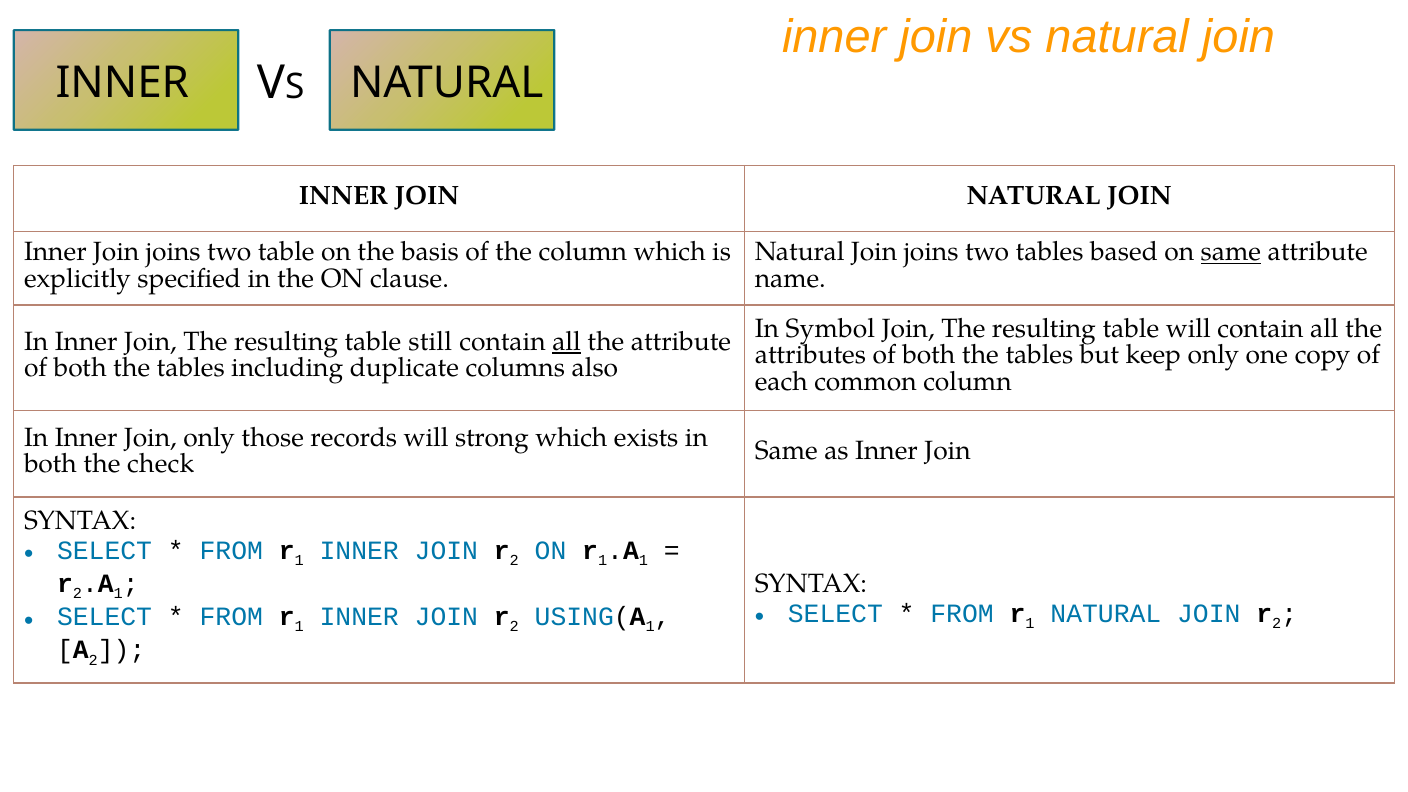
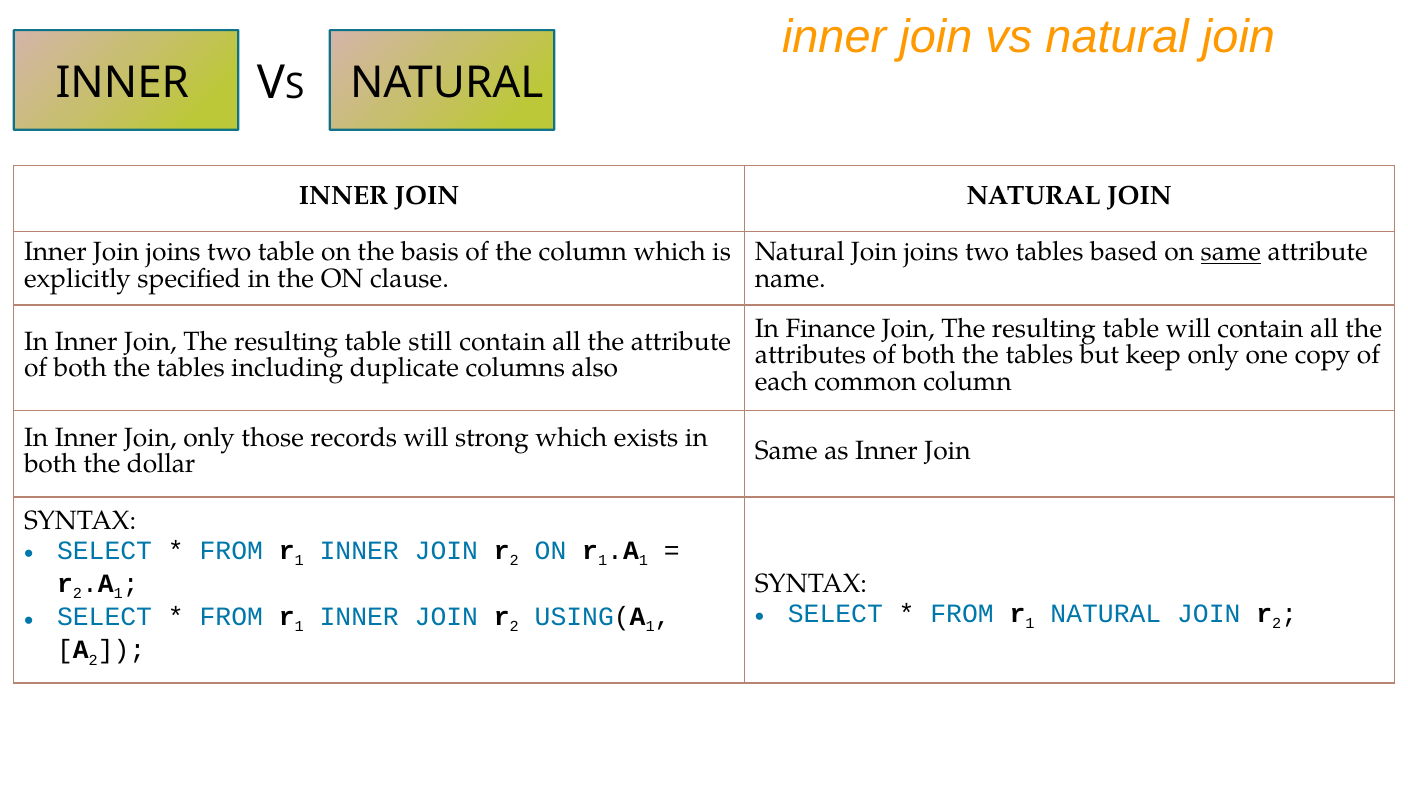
Symbol: Symbol -> Finance
all at (567, 342) underline: present -> none
check: check -> dollar
